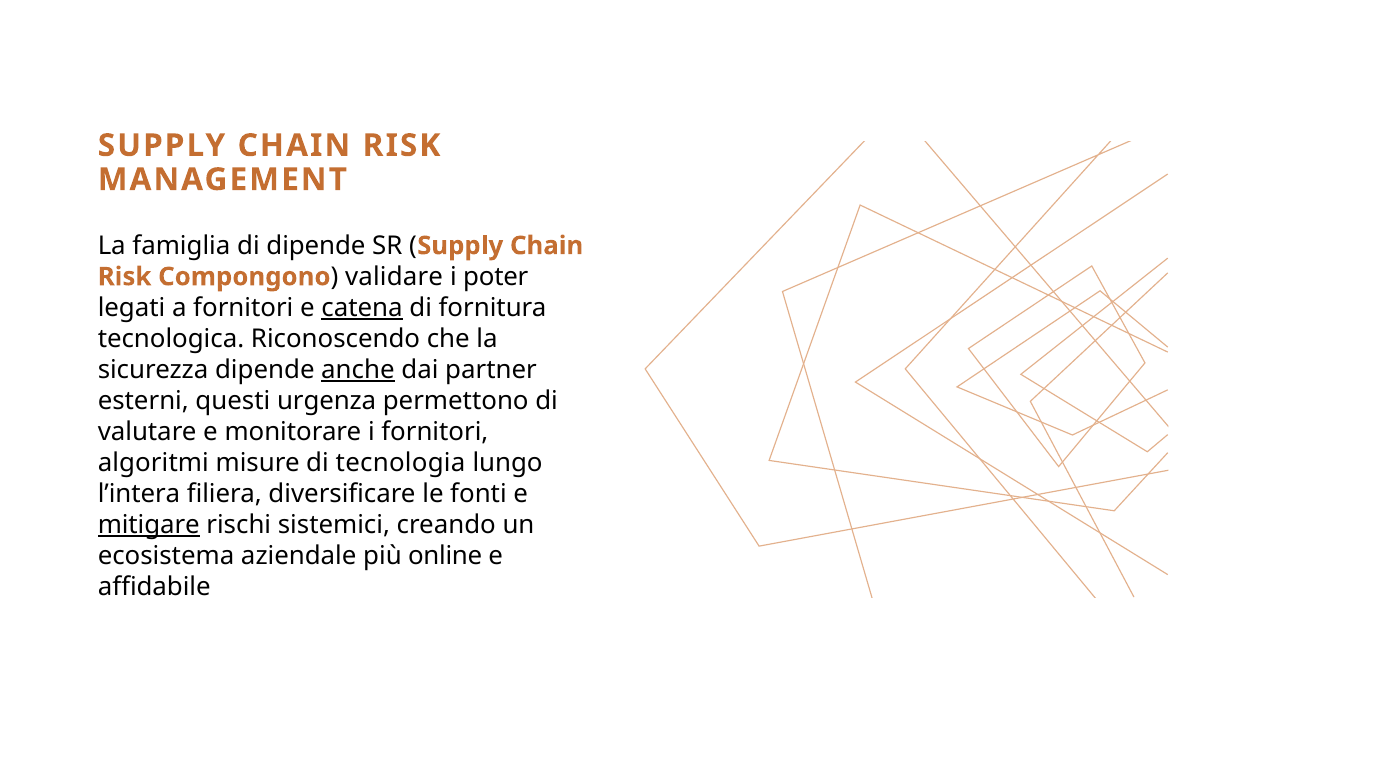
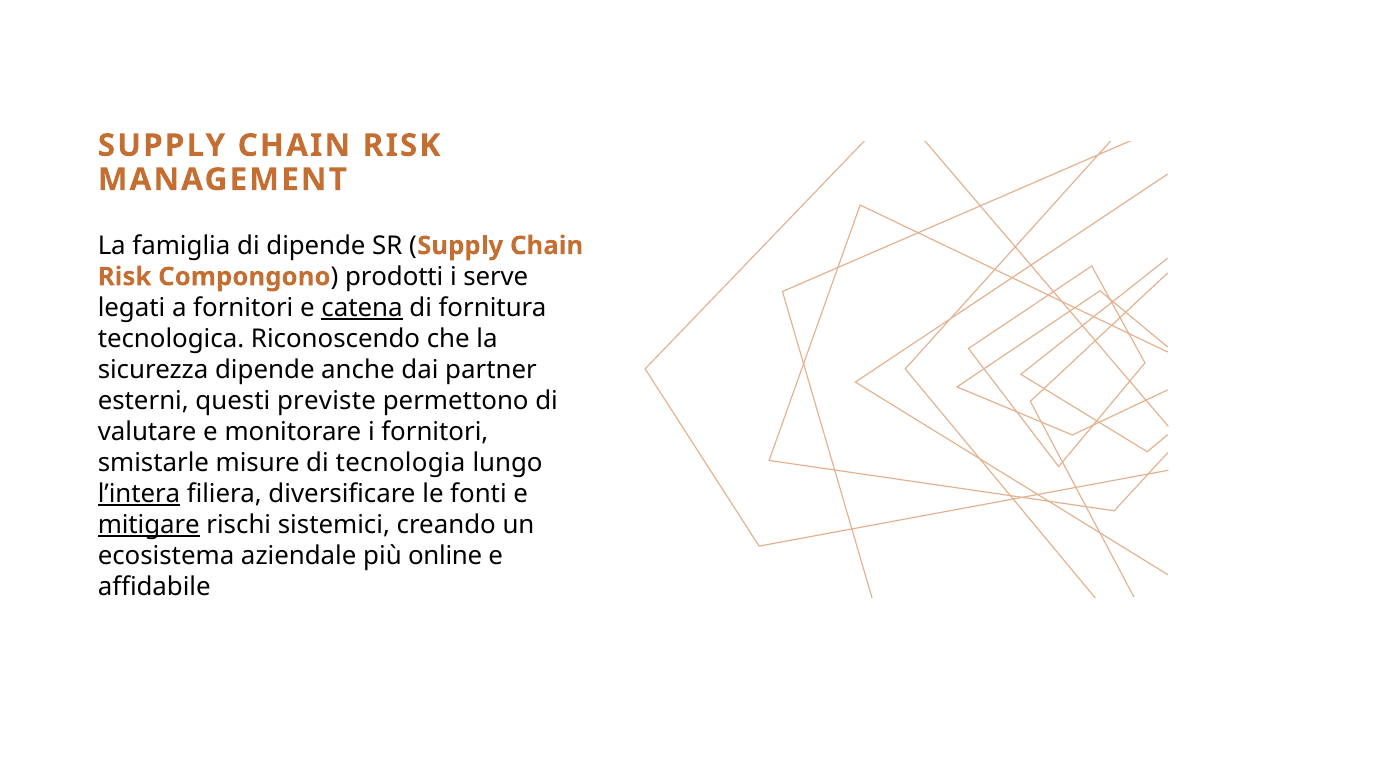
validare: validare -> prodotti
poter: poter -> serve
anche underline: present -> none
urgenza: urgenza -> previste
algoritmi: algoritmi -> smistarle
l’intera underline: none -> present
